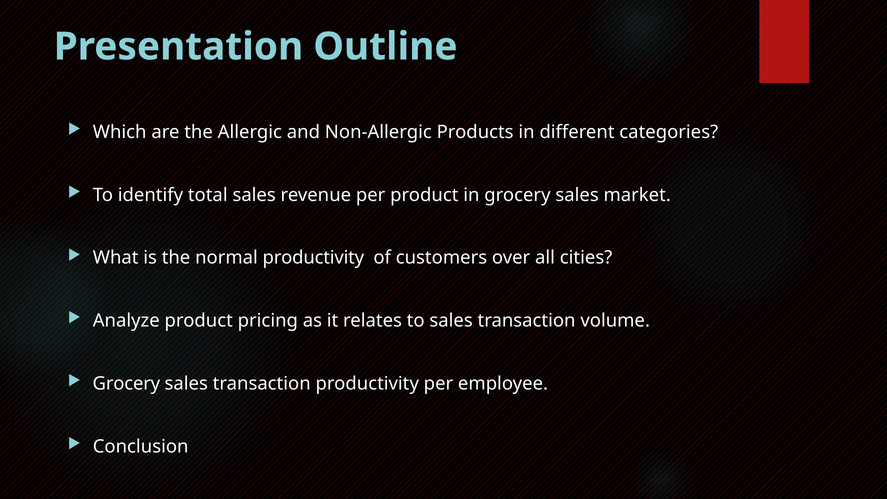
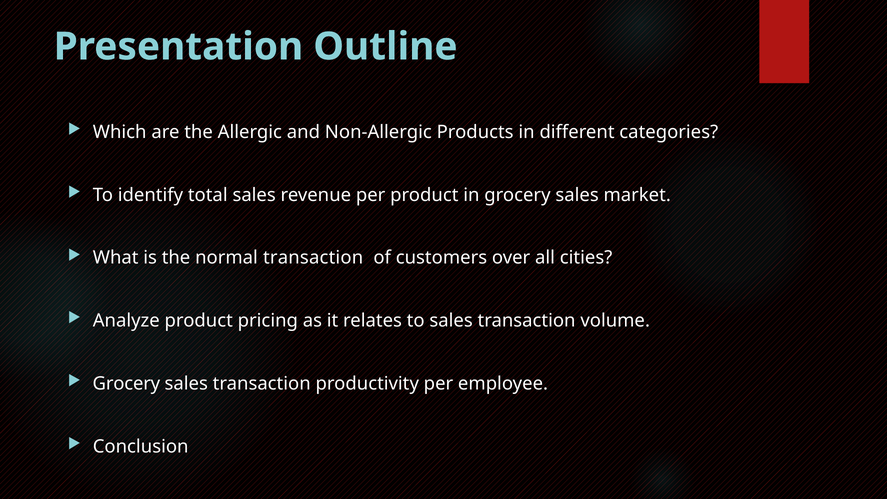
normal productivity: productivity -> transaction
